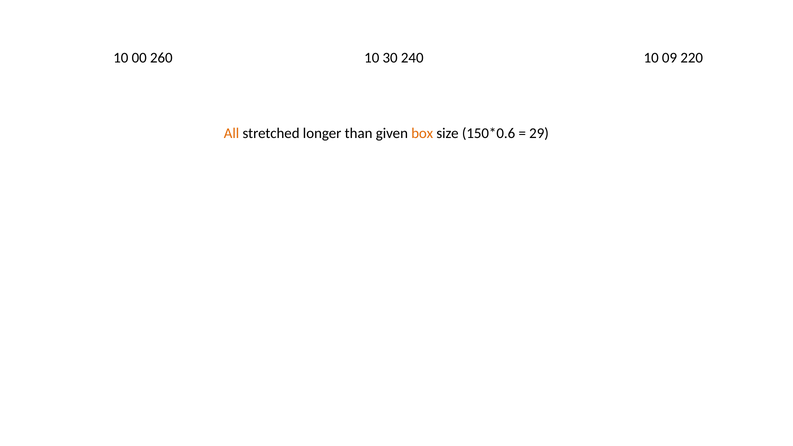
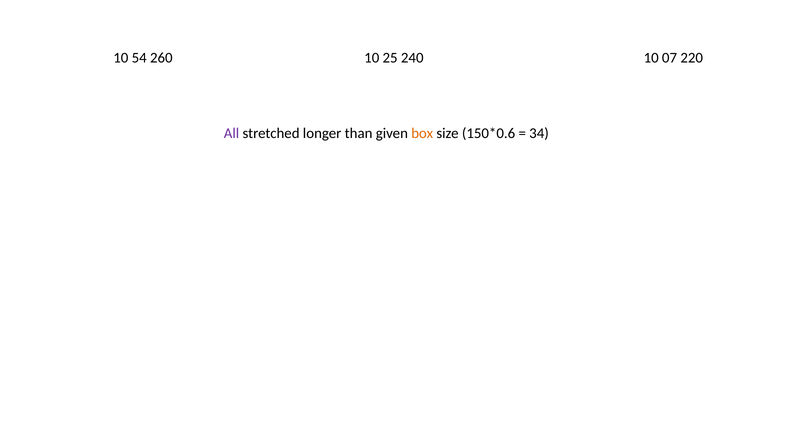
00: 00 -> 54
30: 30 -> 25
09: 09 -> 07
All colour: orange -> purple
29: 29 -> 34
